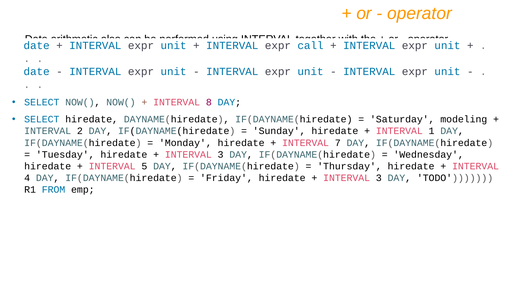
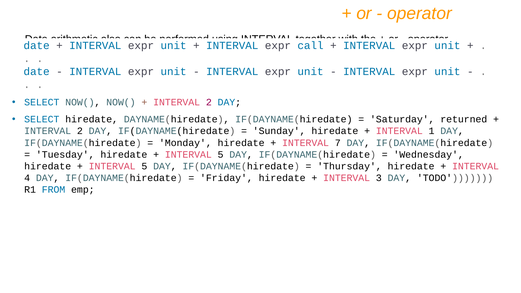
8 at (209, 102): 8 -> 2
modeling: modeling -> returned
3 at (221, 155): 3 -> 5
